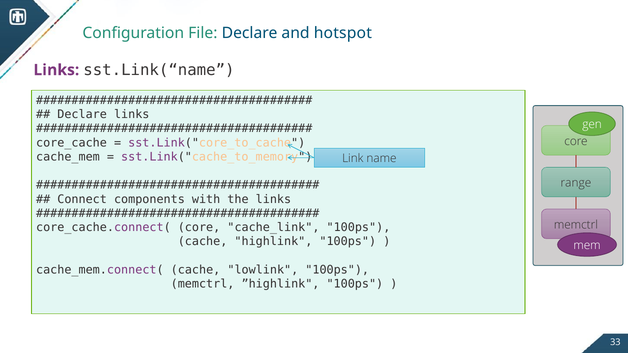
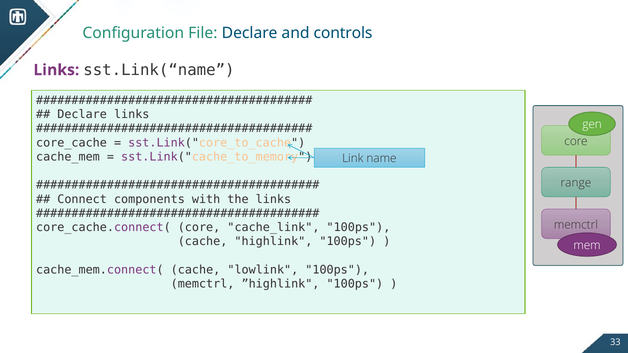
hotspot: hotspot -> controls
